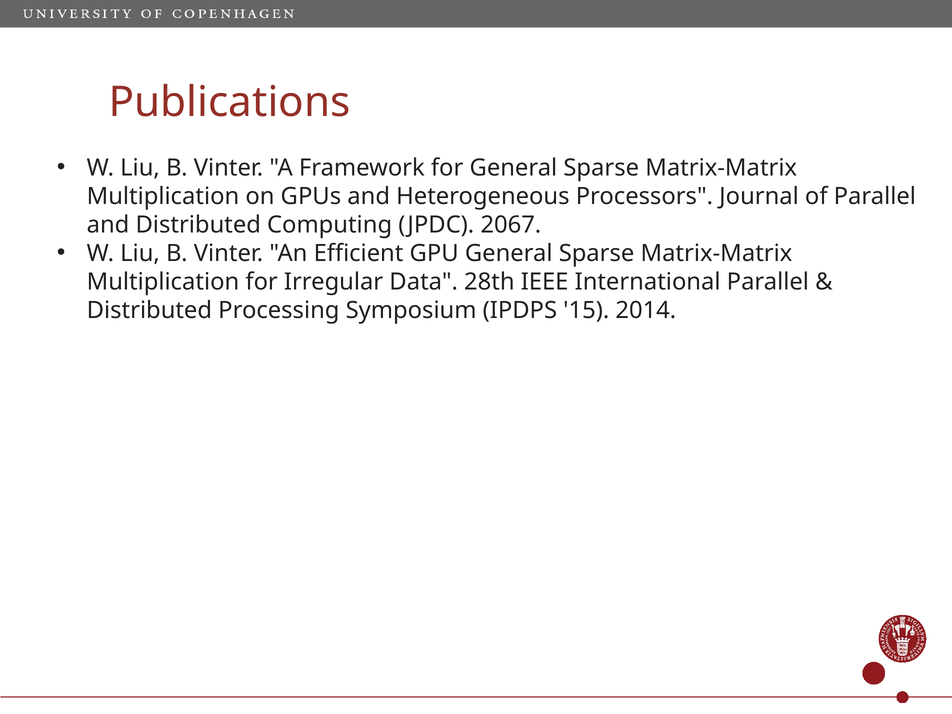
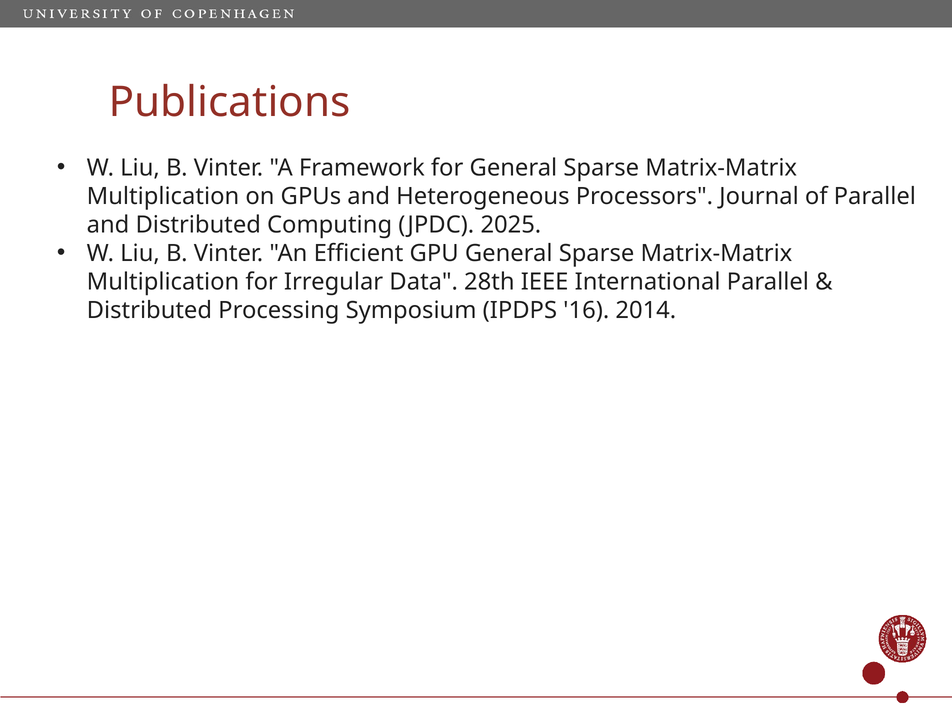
2067: 2067 -> 2025
15: 15 -> 16
